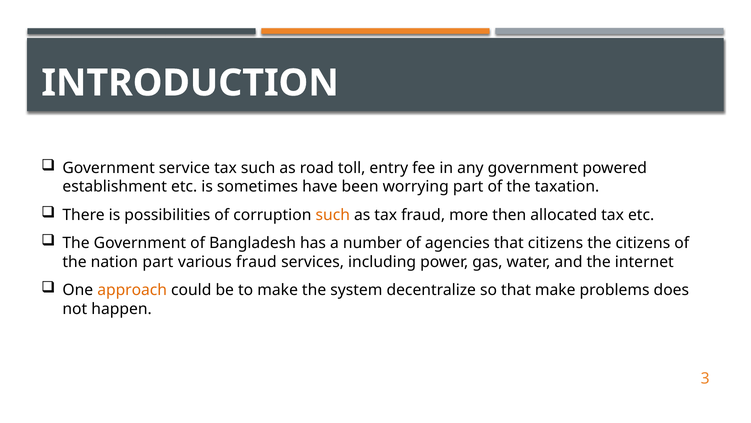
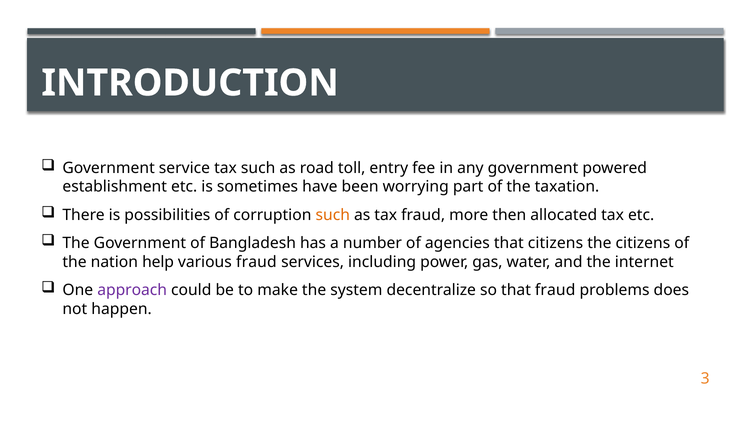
nation part: part -> help
approach colour: orange -> purple
that make: make -> fraud
